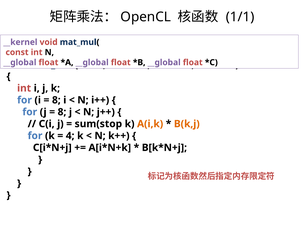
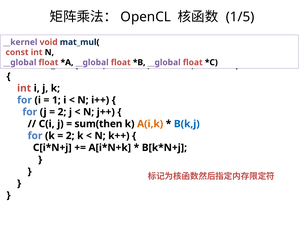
1/1: 1/1 -> 1/5
8 at (56, 100): 8 -> 1
8 at (62, 112): 8 -> 2
sum(stop: sum(stop -> sum(then
B(k,j colour: orange -> blue
4 at (70, 136): 4 -> 2
